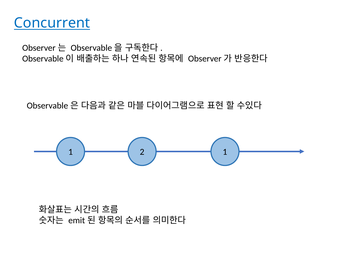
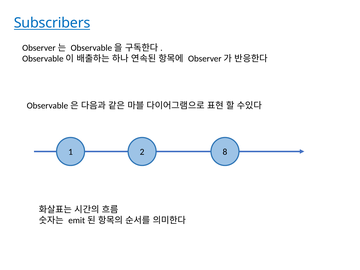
Concurrent: Concurrent -> Subscribers
2 1: 1 -> 8
